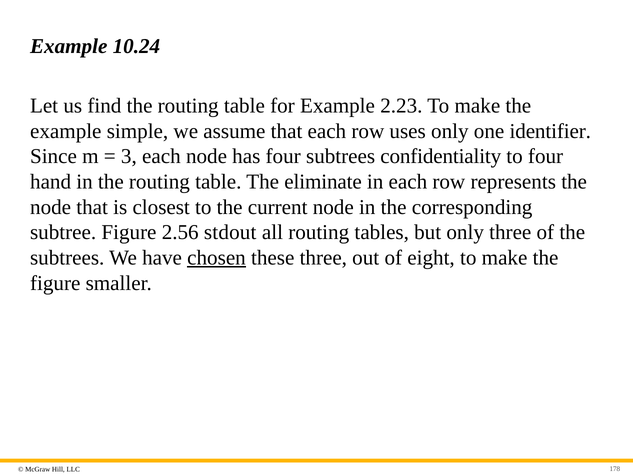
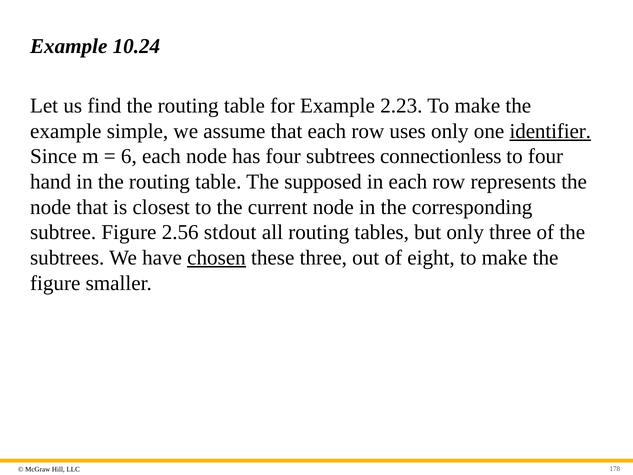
identifier underline: none -> present
3: 3 -> 6
confidentiality: confidentiality -> connectionless
eliminate: eliminate -> supposed
